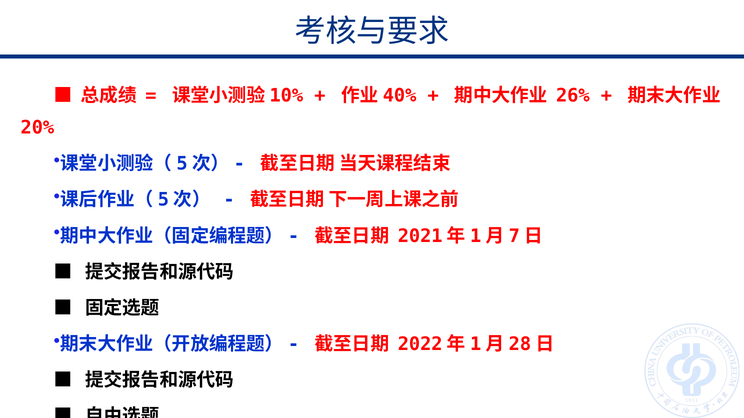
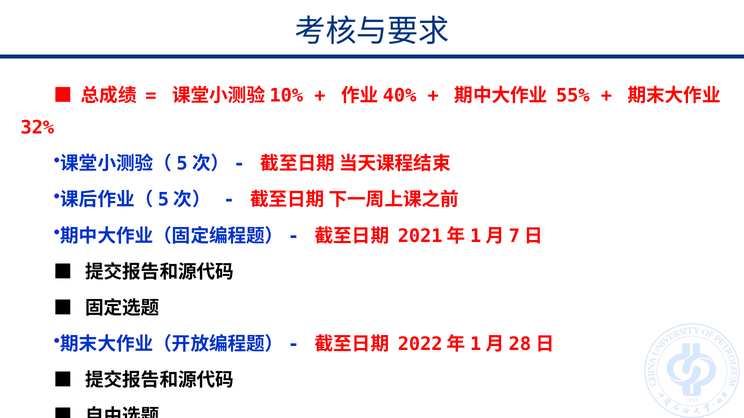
26%: 26% -> 55%
20%: 20% -> 32%
